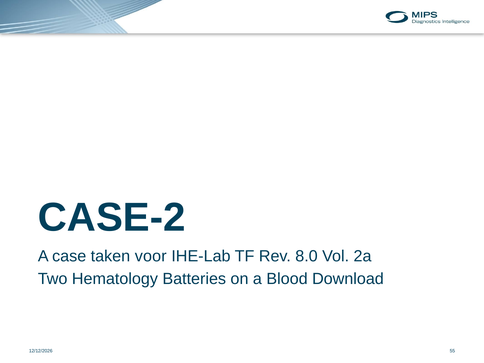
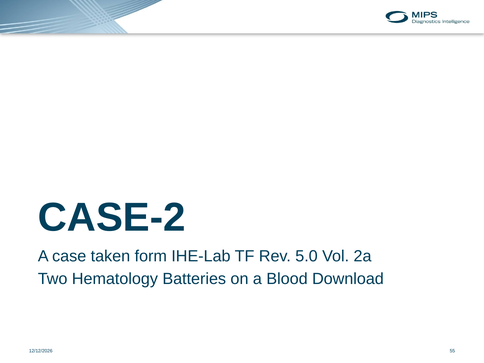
voor: voor -> form
8.0: 8.0 -> 5.0
